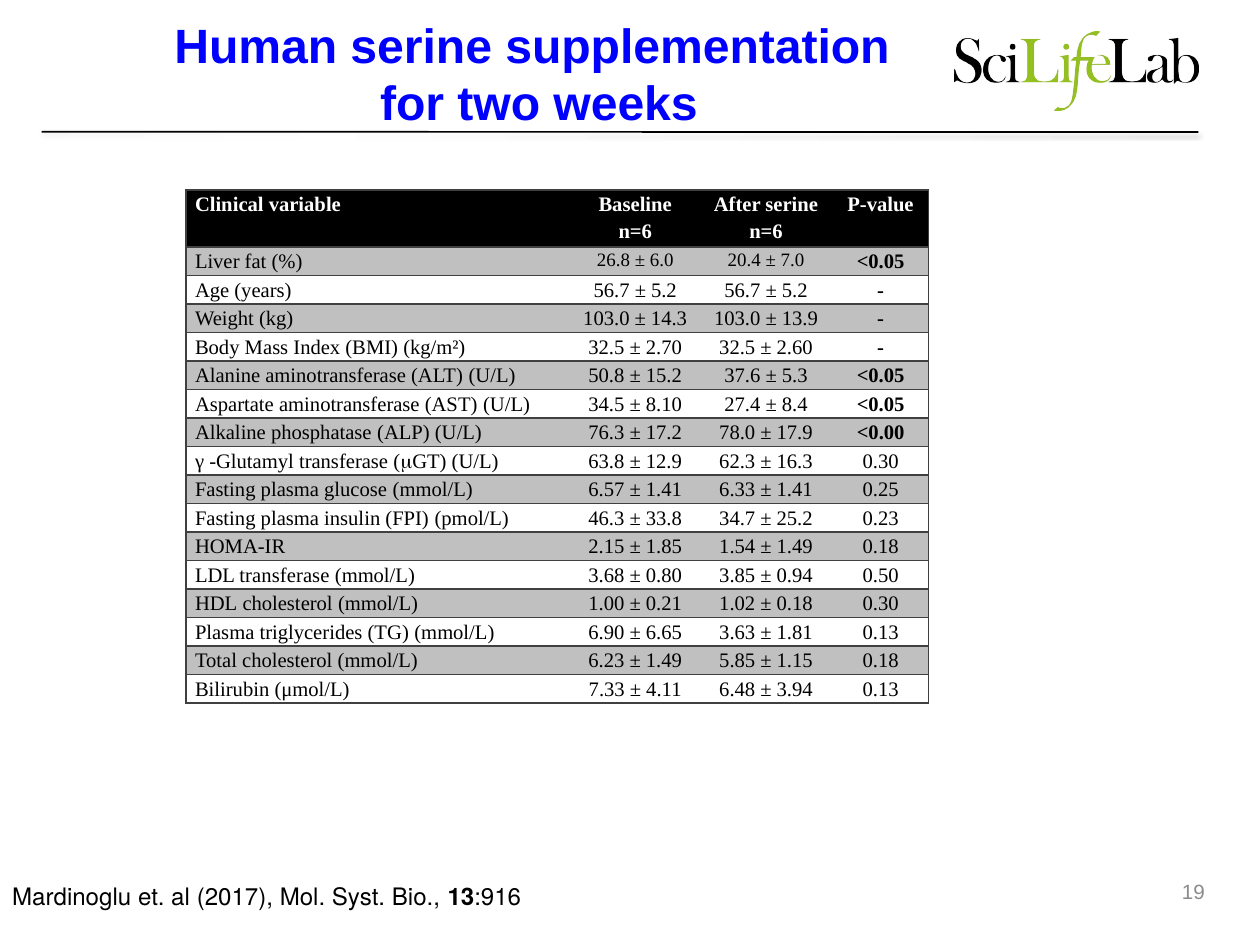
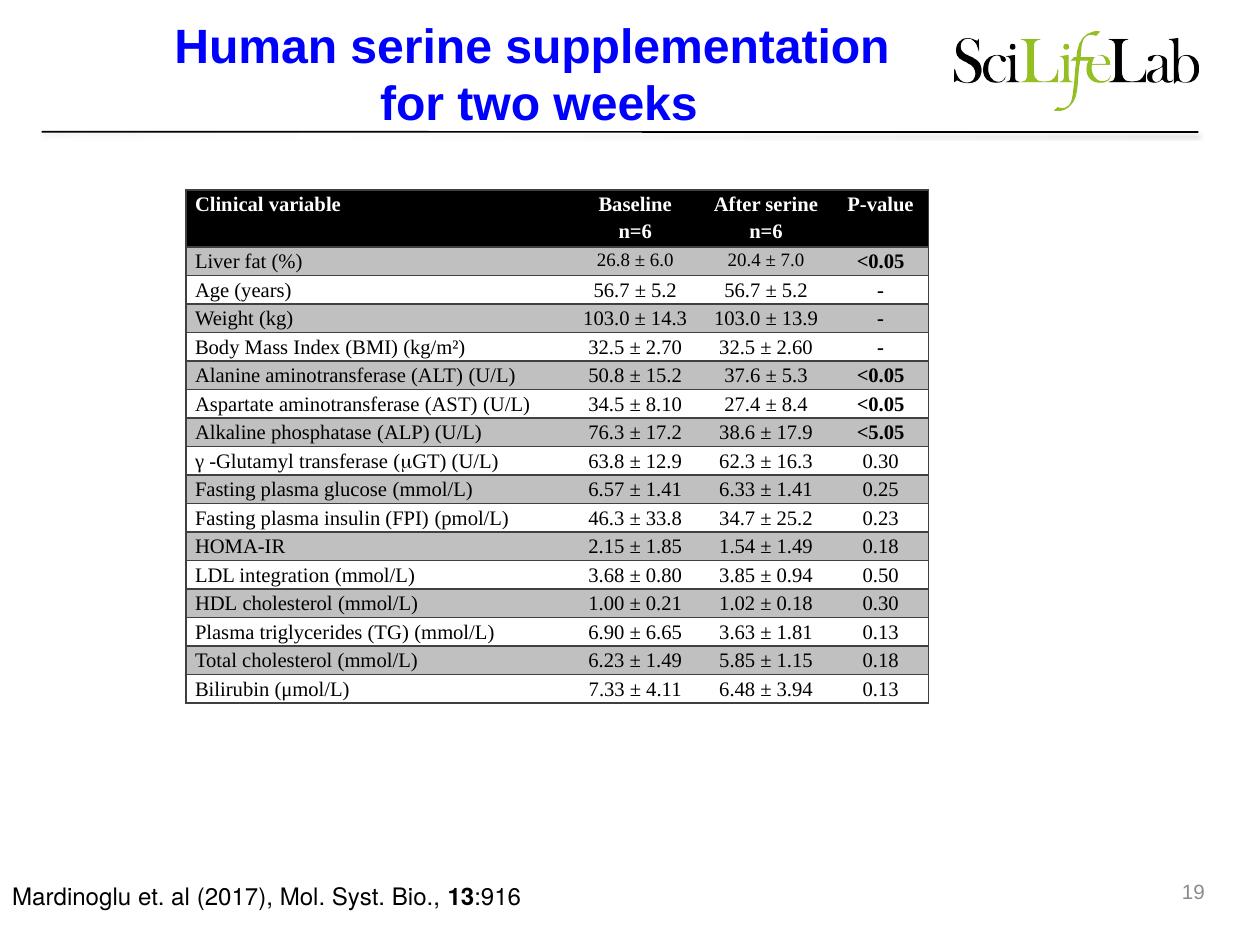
78.0: 78.0 -> 38.6
<0.00: <0.00 -> <5.05
LDL transferase: transferase -> integration
